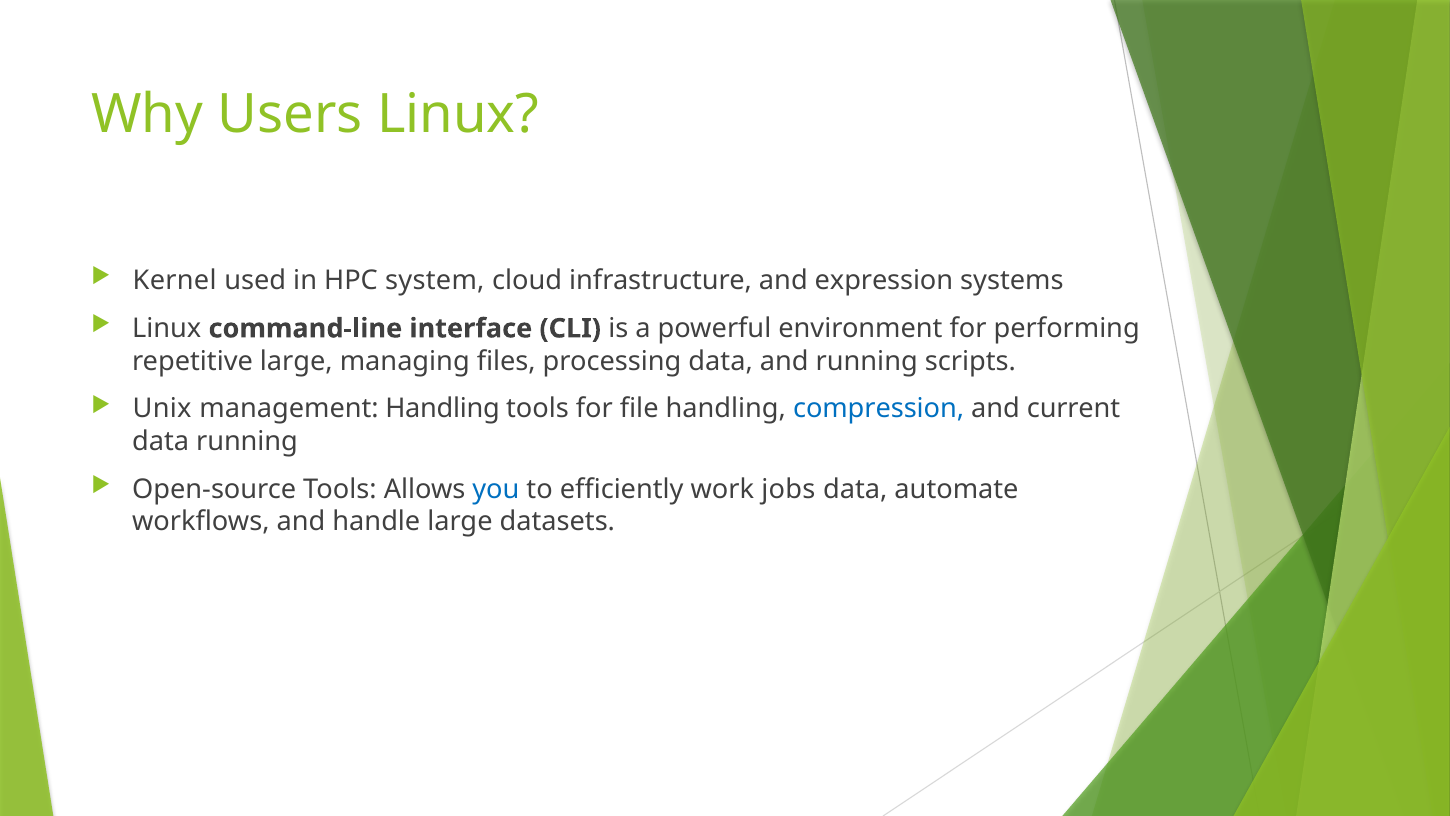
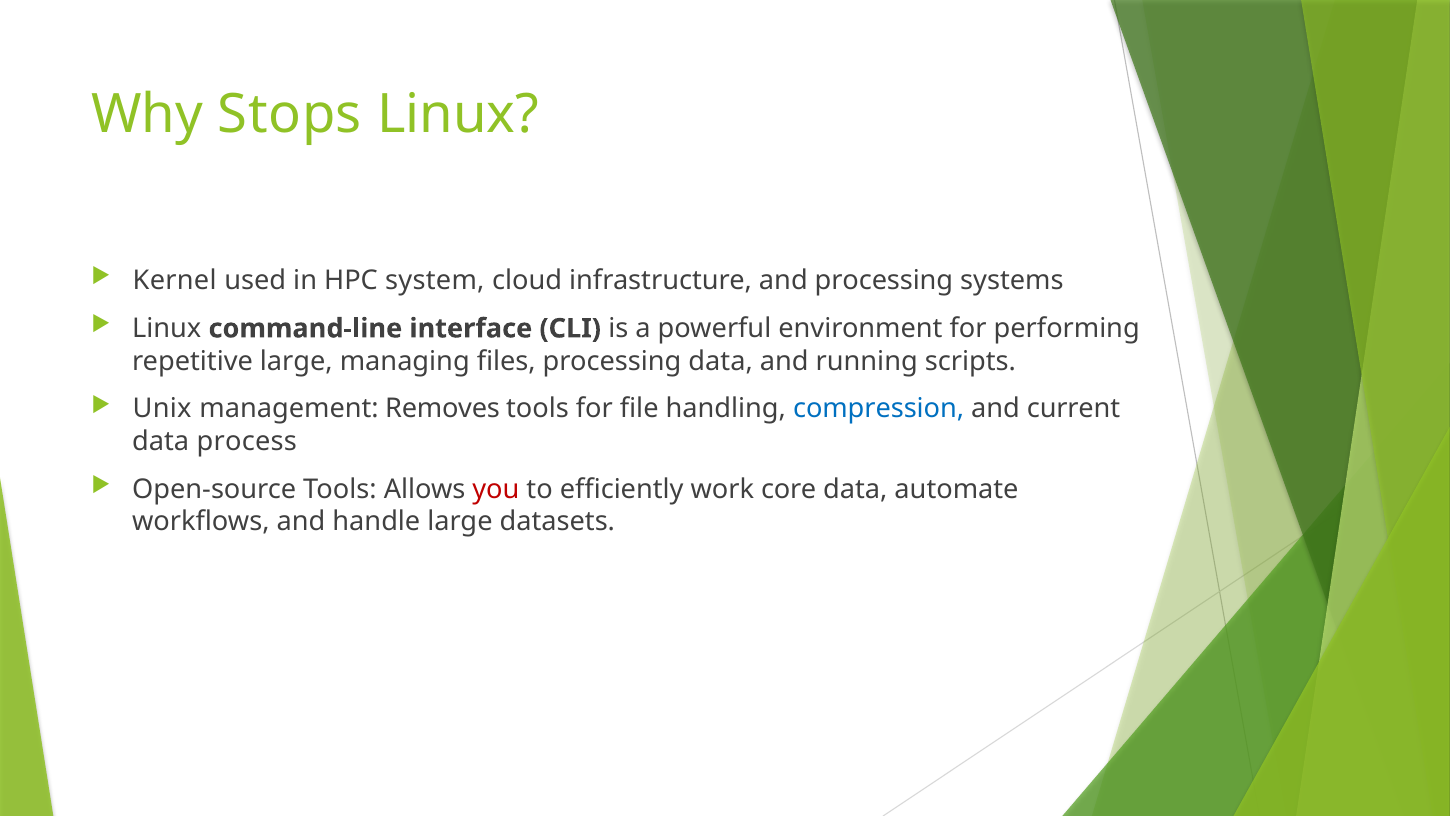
Users: Users -> Stops
and expression: expression -> processing
management Handling: Handling -> Removes
data running: running -> process
you colour: blue -> red
jobs: jobs -> core
